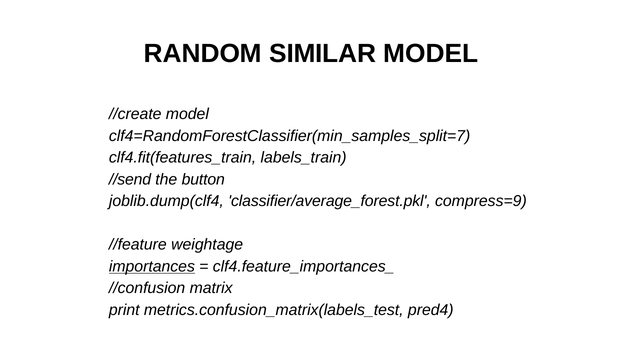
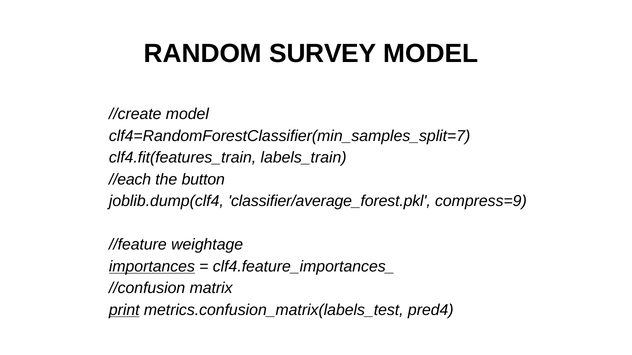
SIMILAR: SIMILAR -> SURVEY
//send: //send -> //each
print underline: none -> present
